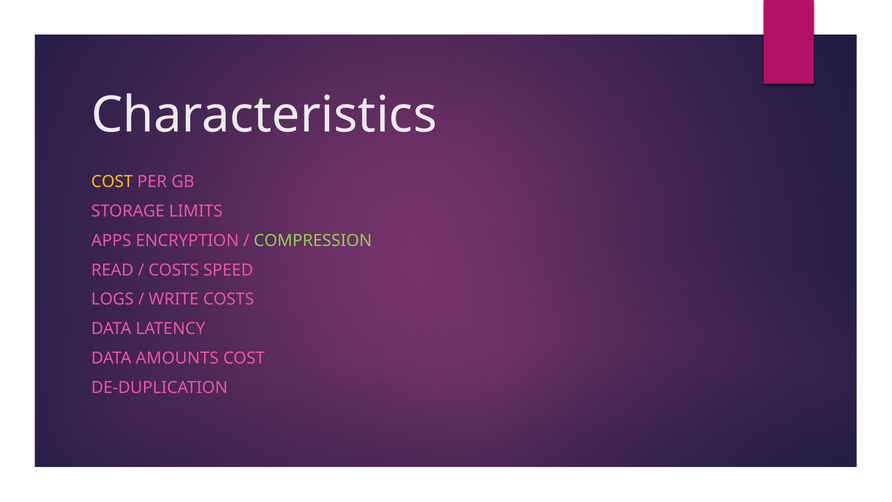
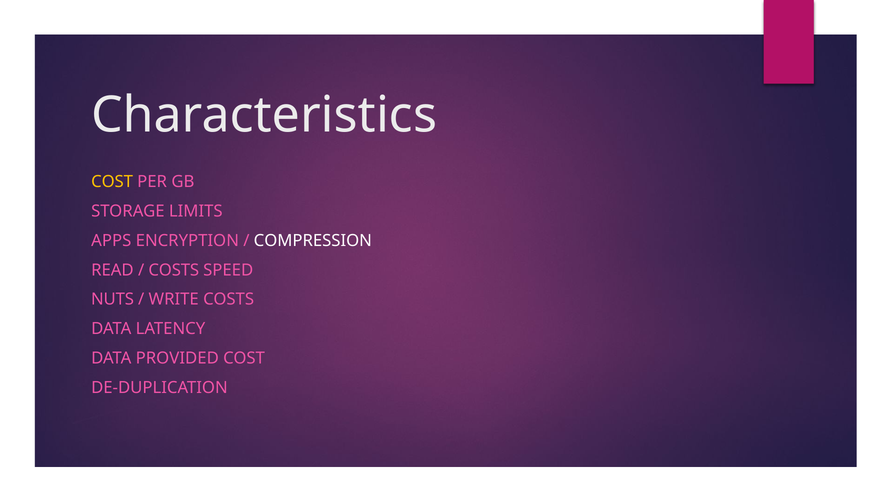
COMPRESSION colour: light green -> white
LOGS: LOGS -> NUTS
AMOUNTS: AMOUNTS -> PROVIDED
